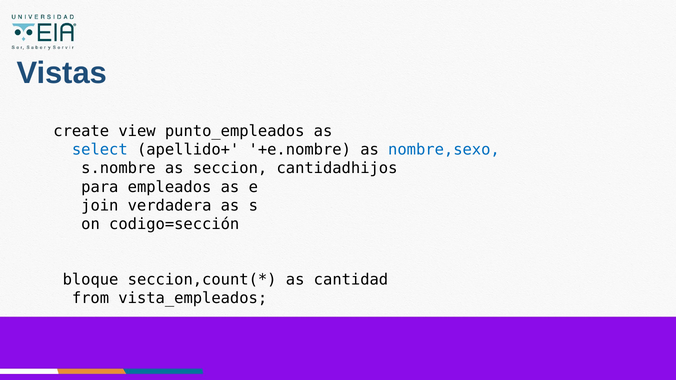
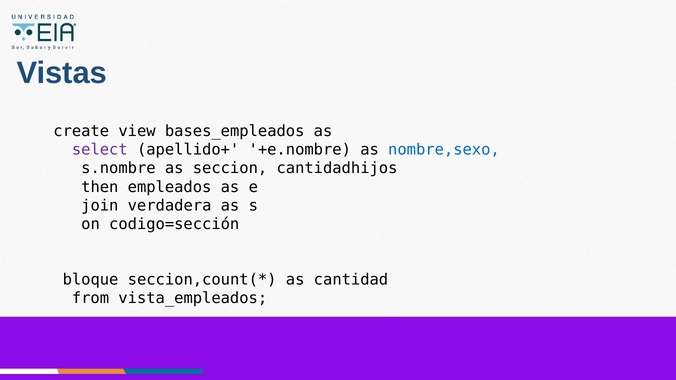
punto_empleados: punto_empleados -> bases_empleados
select colour: blue -> purple
para: para -> then
